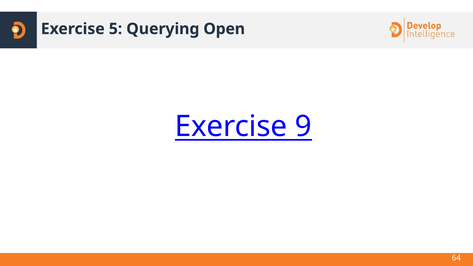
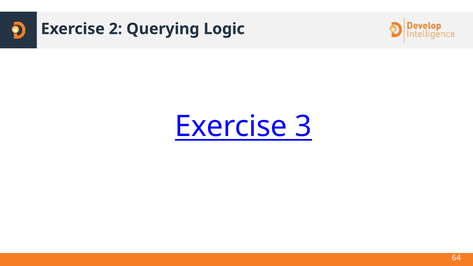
5: 5 -> 2
Open: Open -> Logic
9: 9 -> 3
